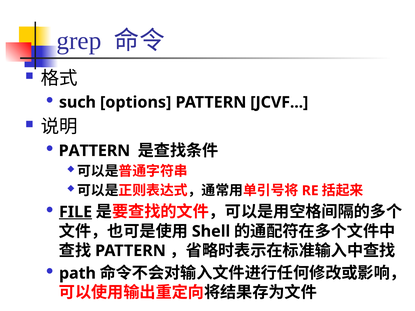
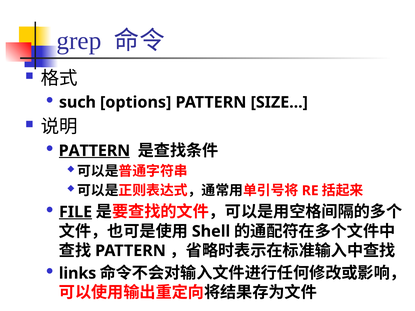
JCVF: JCVF -> SIZE
PATTERN at (94, 151) underline: none -> present
path: path -> links
